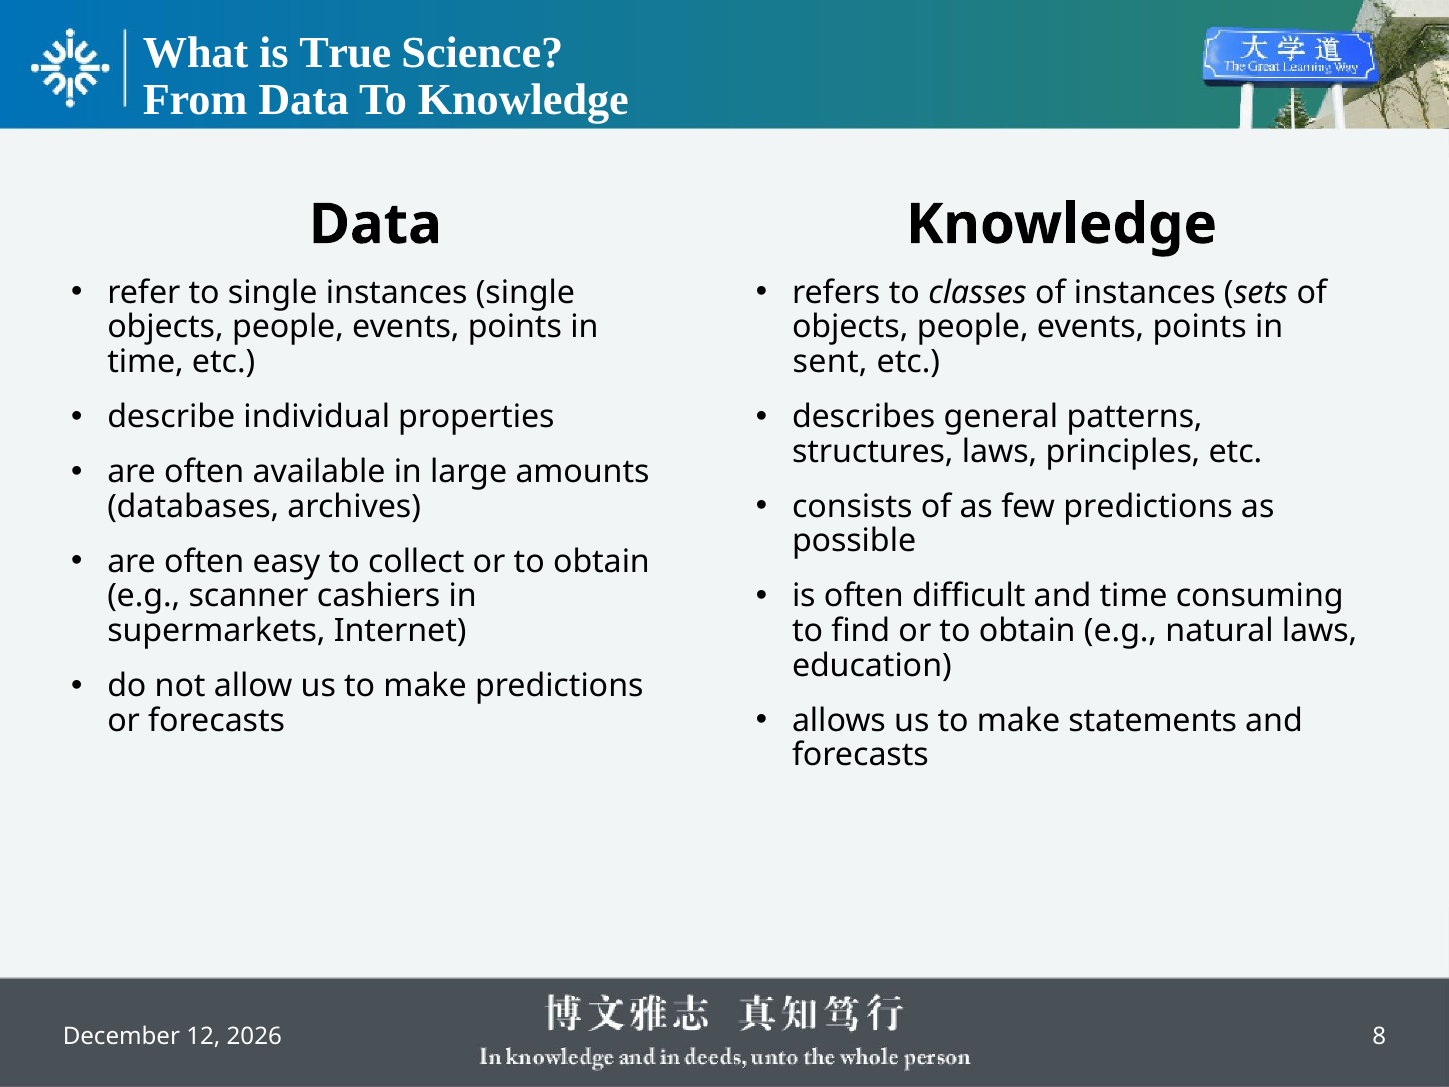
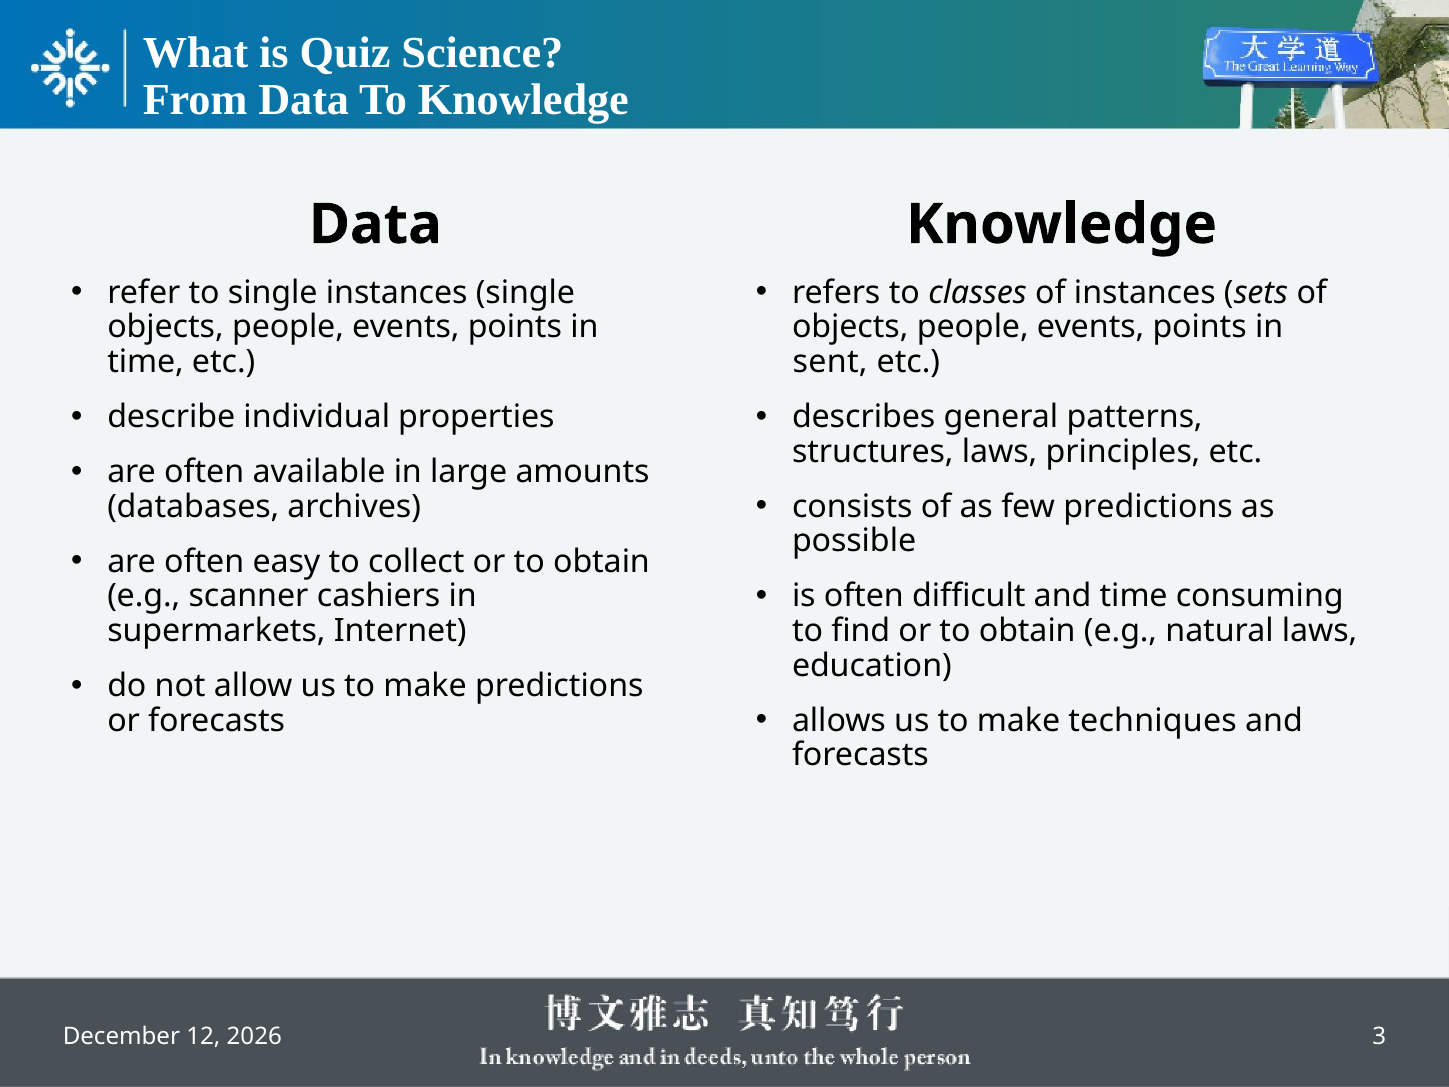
True: True -> Quiz
statements: statements -> techniques
8: 8 -> 3
